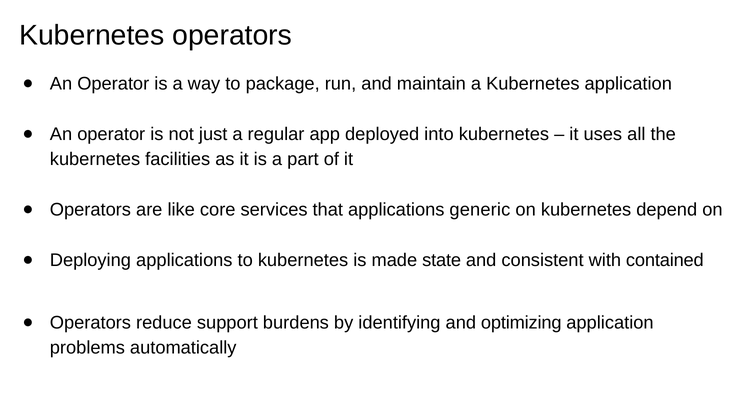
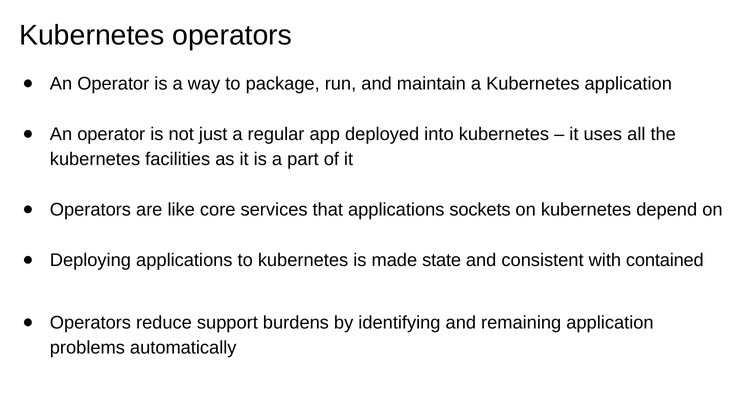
generic: generic -> sockets
optimizing: optimizing -> remaining
